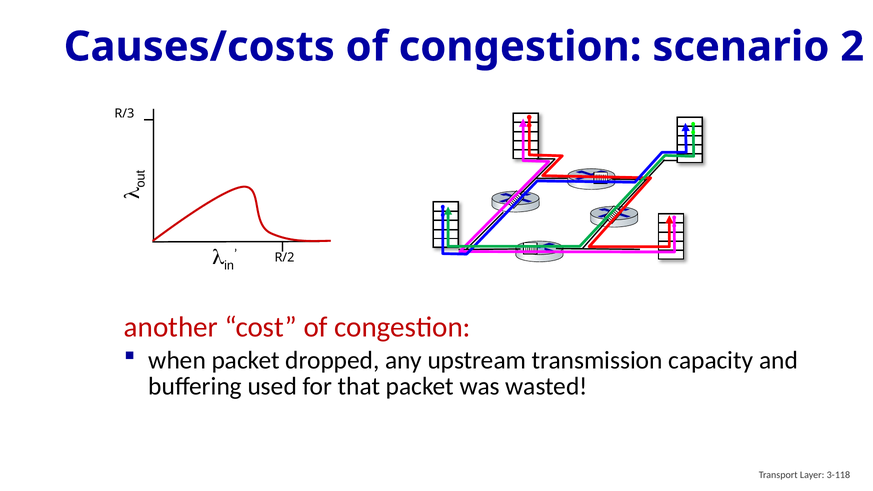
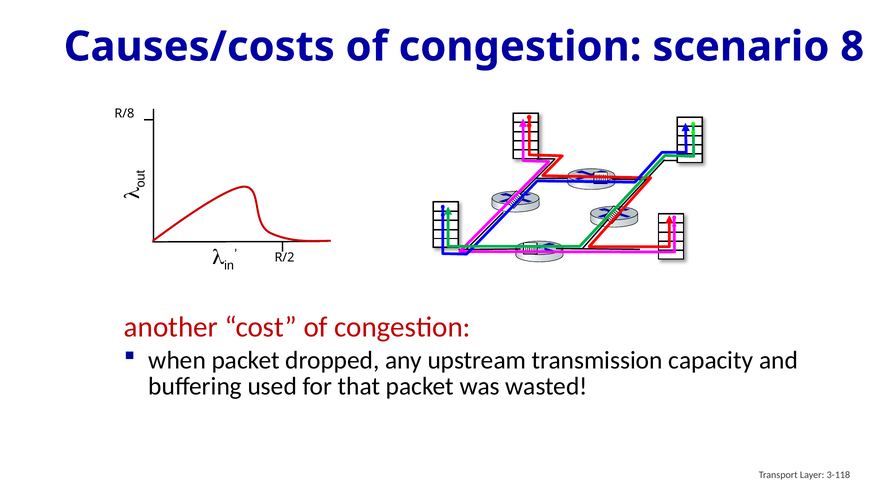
2: 2 -> 8
R/3: R/3 -> R/8
